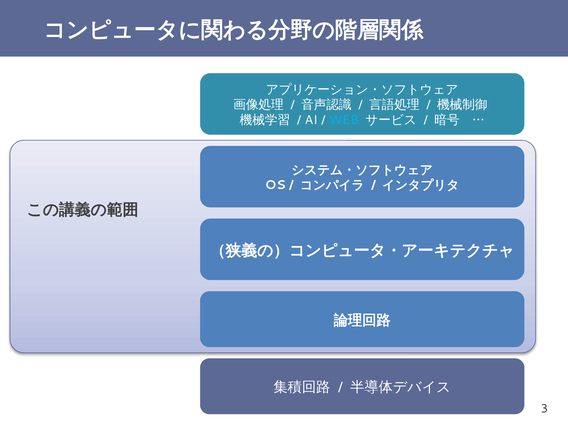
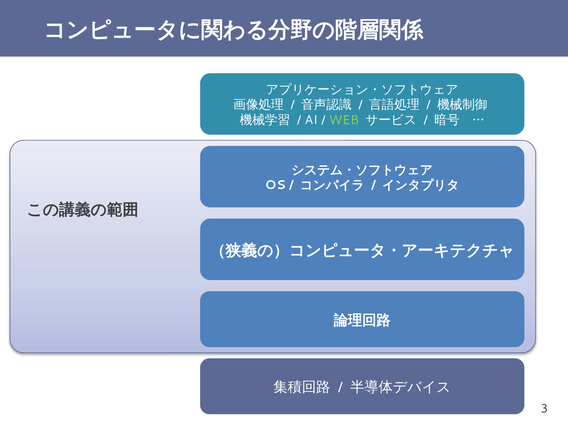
WEB colour: light blue -> light green
